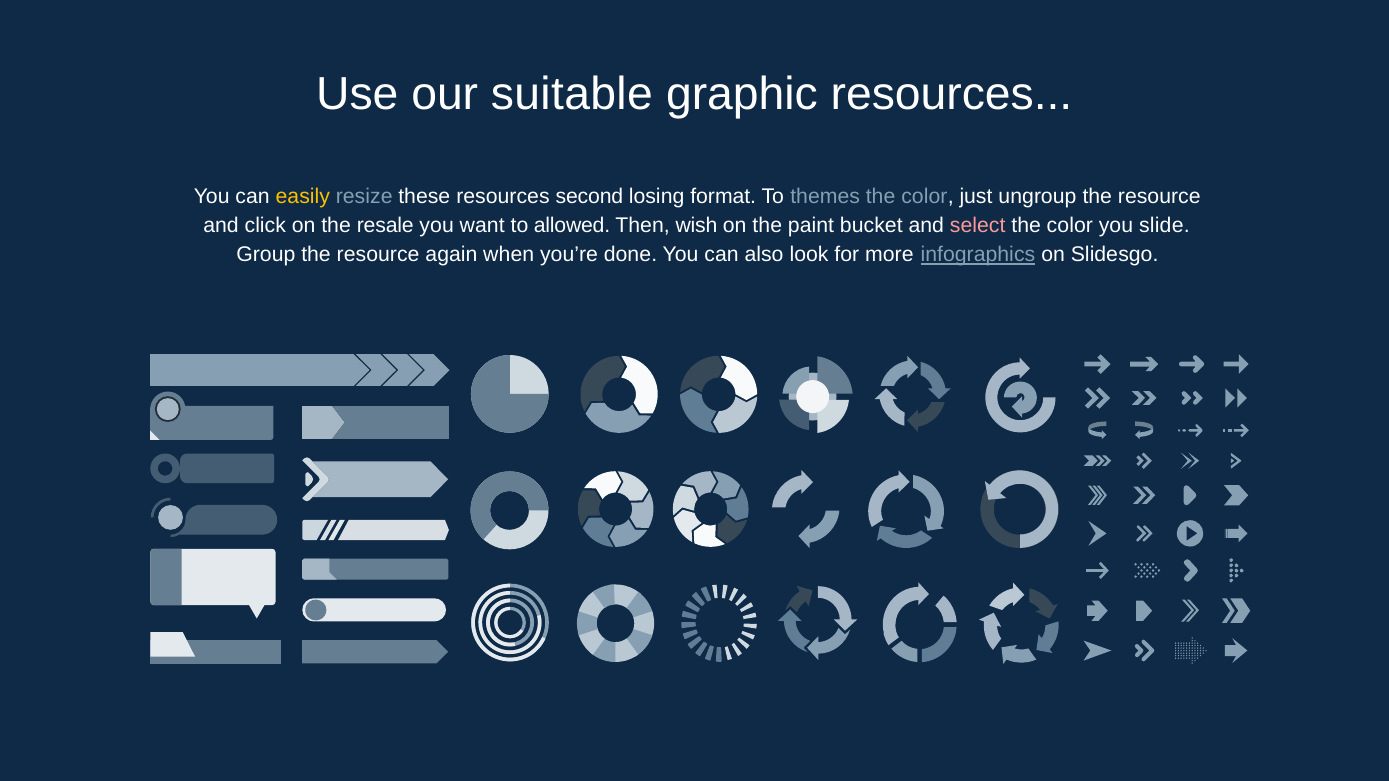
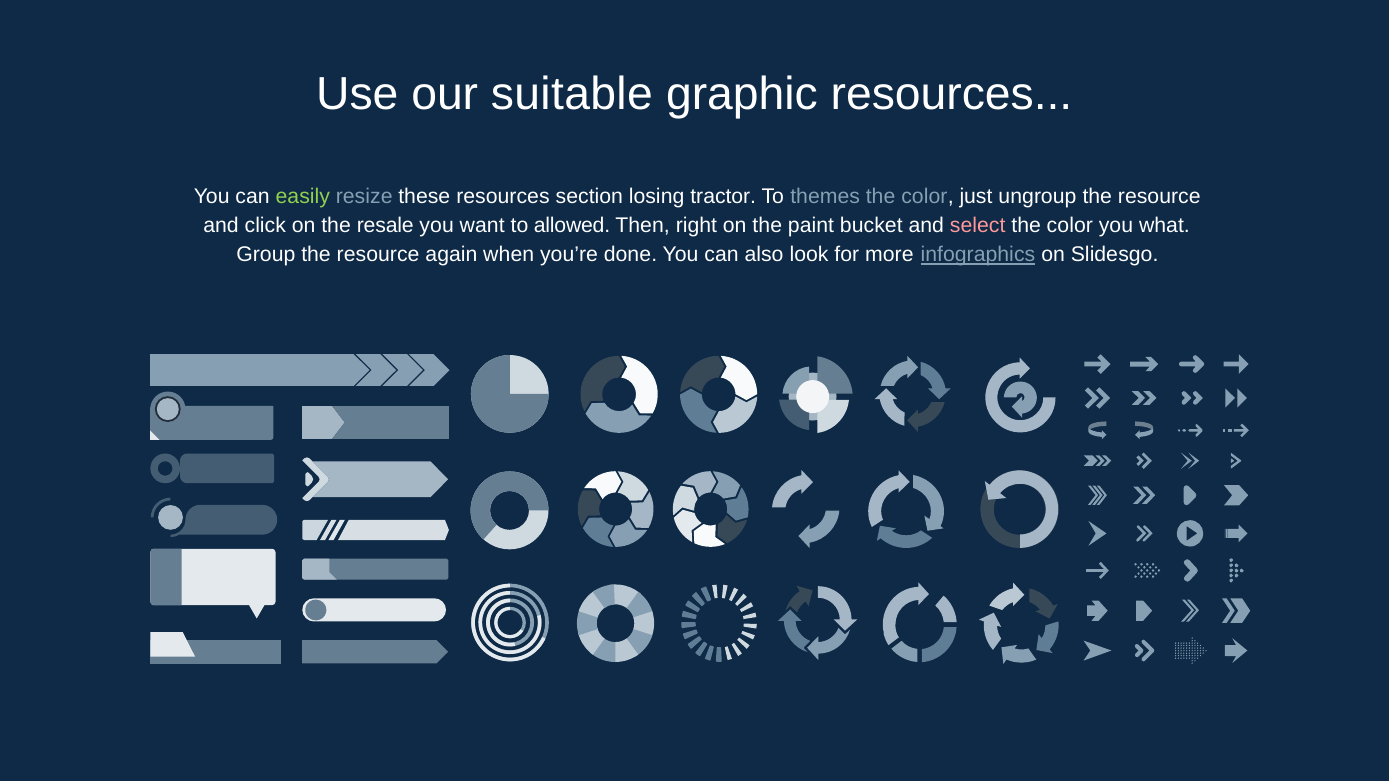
easily colour: yellow -> light green
second: second -> section
format: format -> tractor
wish: wish -> right
slide: slide -> what
